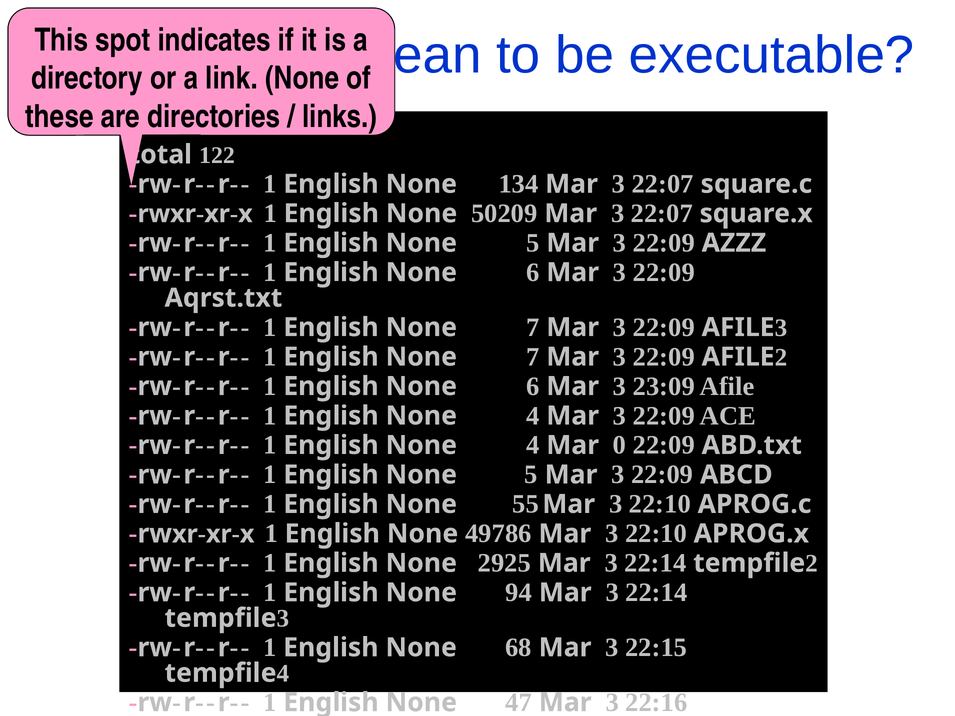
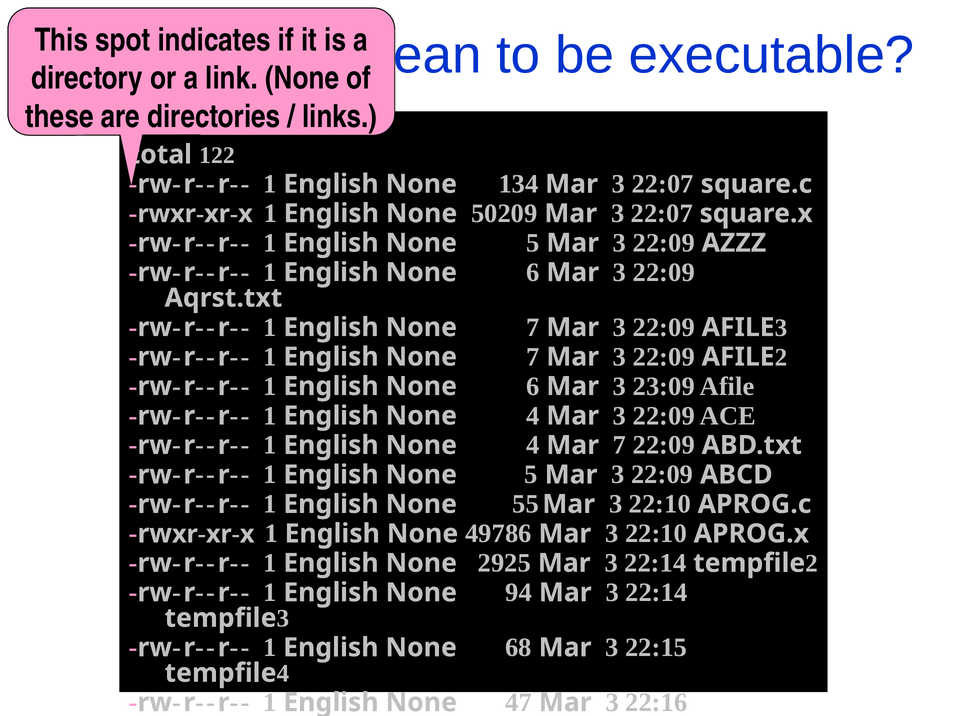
Mar 0: 0 -> 7
